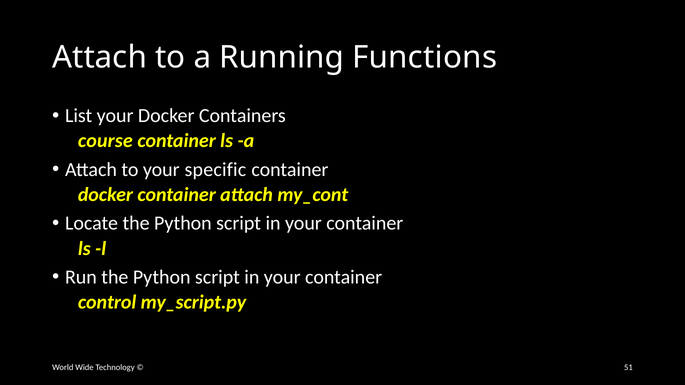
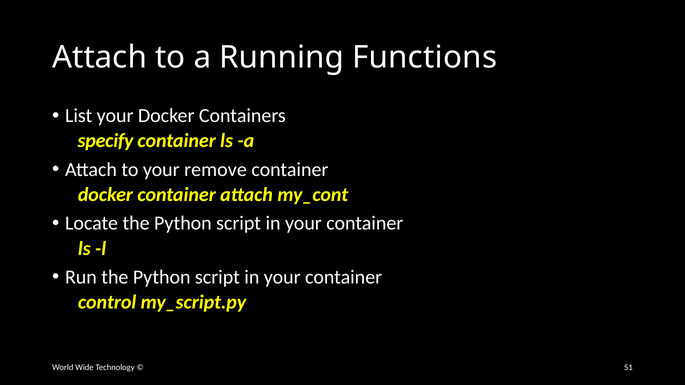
course: course -> specify
specific: specific -> remove
